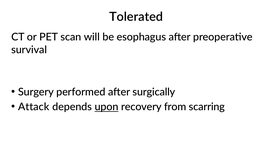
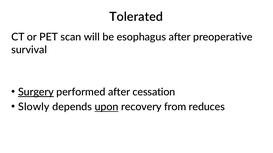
Surgery underline: none -> present
surgically: surgically -> cessation
Attack: Attack -> Slowly
scarring: scarring -> reduces
